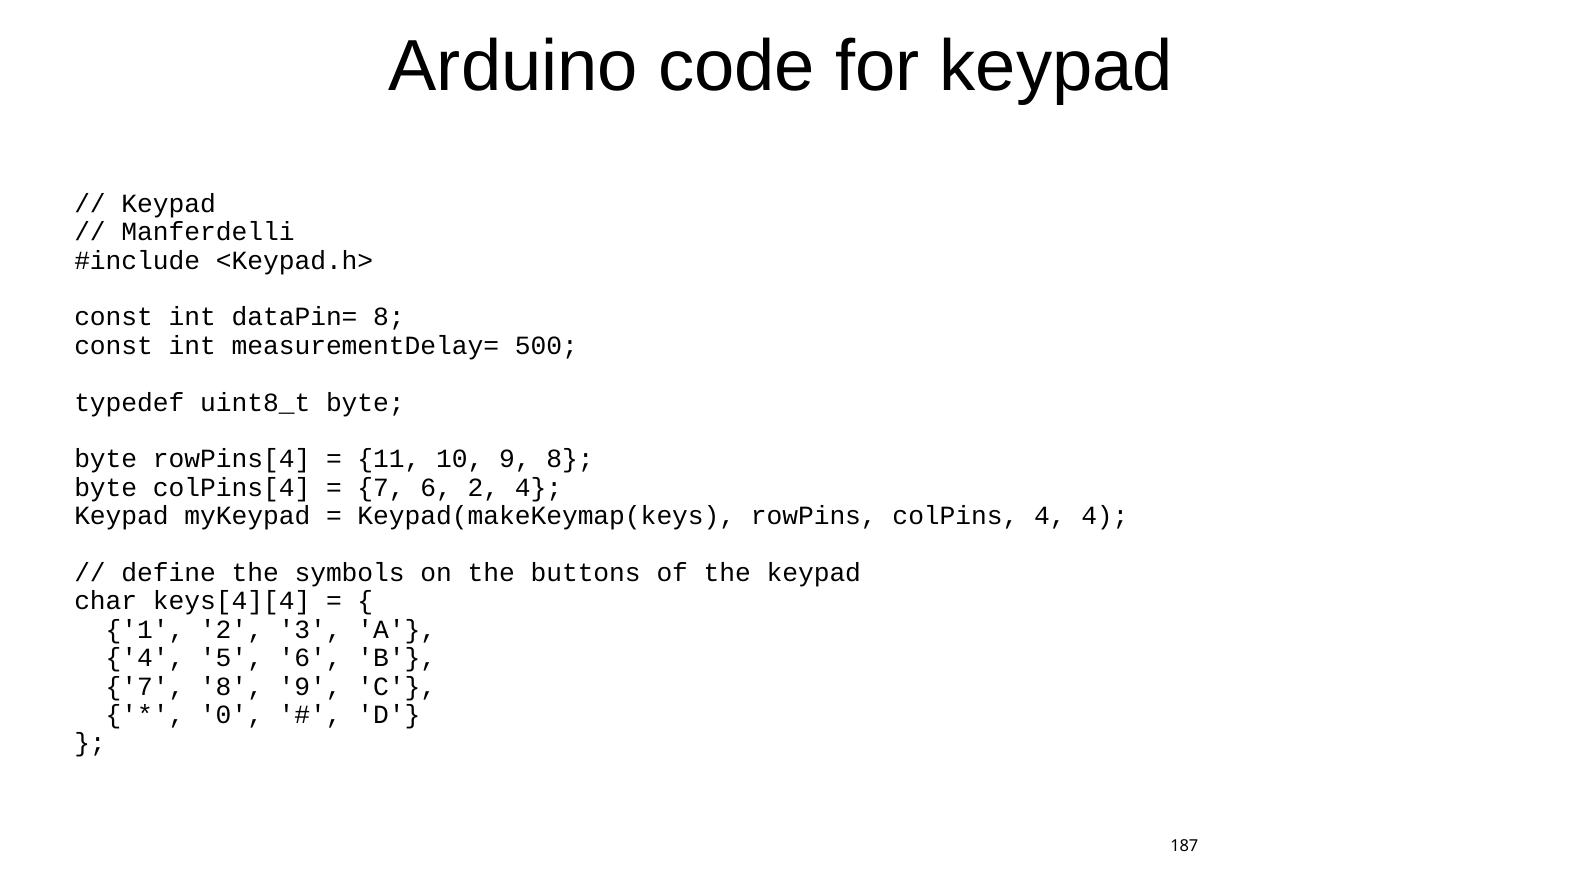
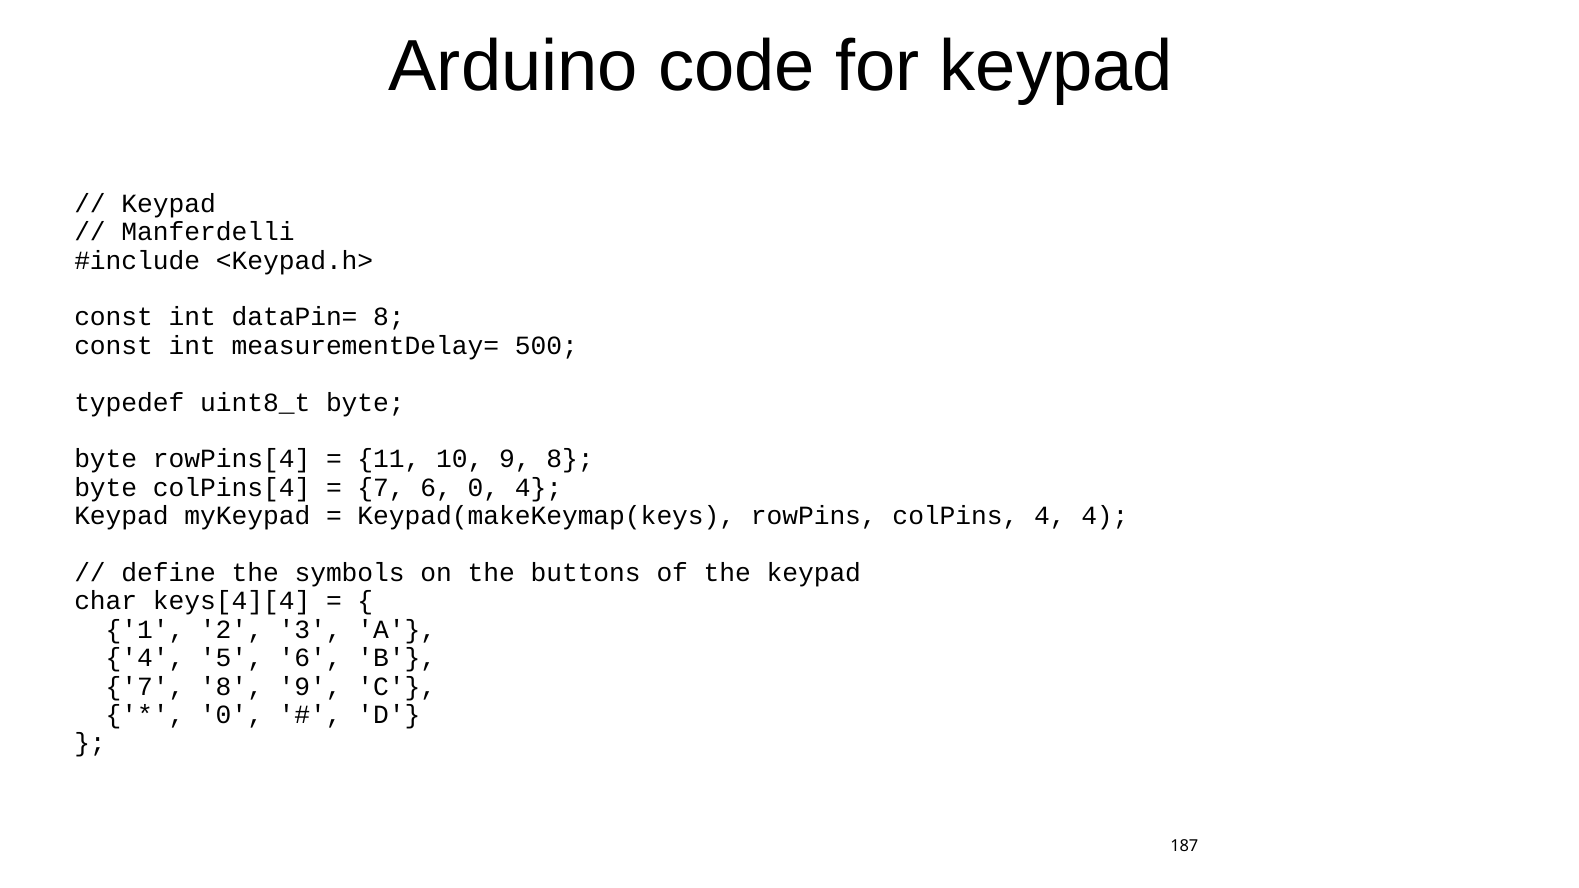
6 2: 2 -> 0
